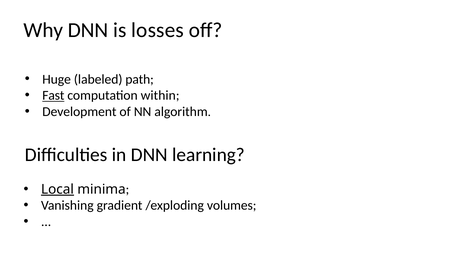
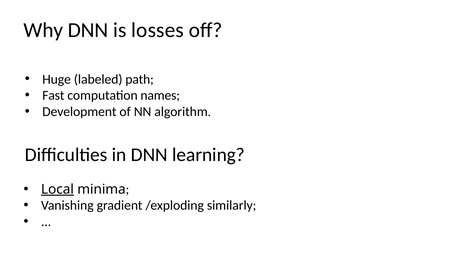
Fast underline: present -> none
within: within -> names
volumes: volumes -> similarly
